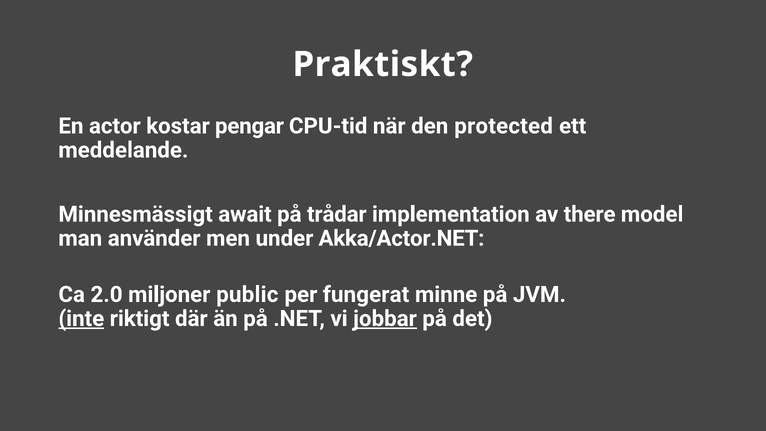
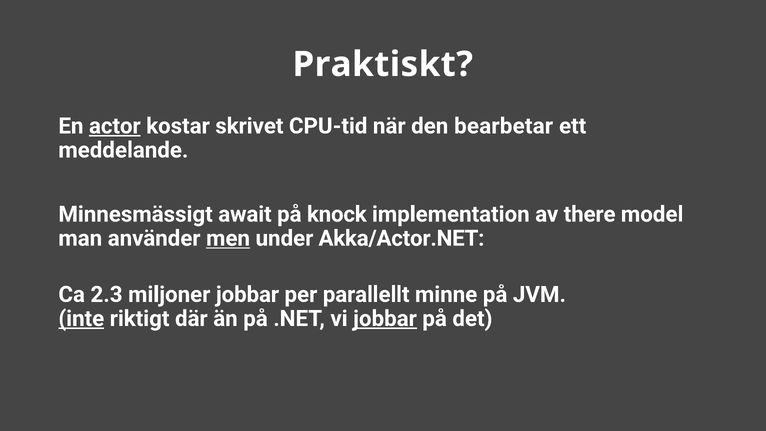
actor underline: none -> present
pengar: pengar -> skrivet
protected: protected -> bearbetar
trådar: trådar -> knock
men underline: none -> present
2.0: 2.0 -> 2.3
miljoner public: public -> jobbar
fungerat: fungerat -> parallellt
